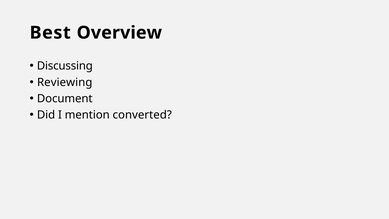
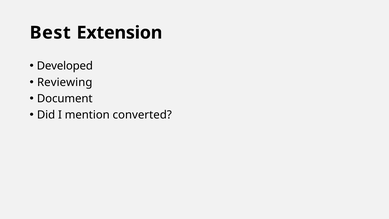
Overview: Overview -> Extension
Discussing: Discussing -> Developed
